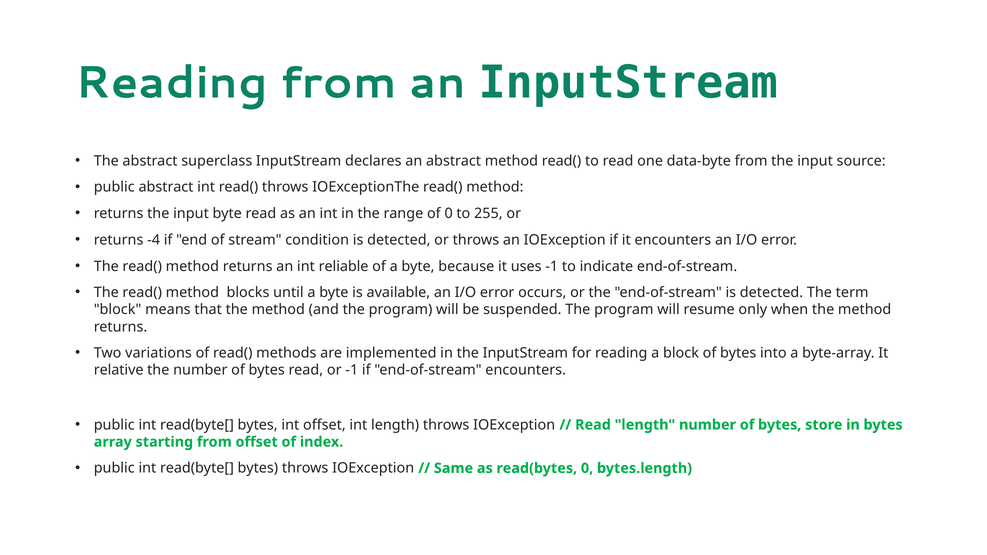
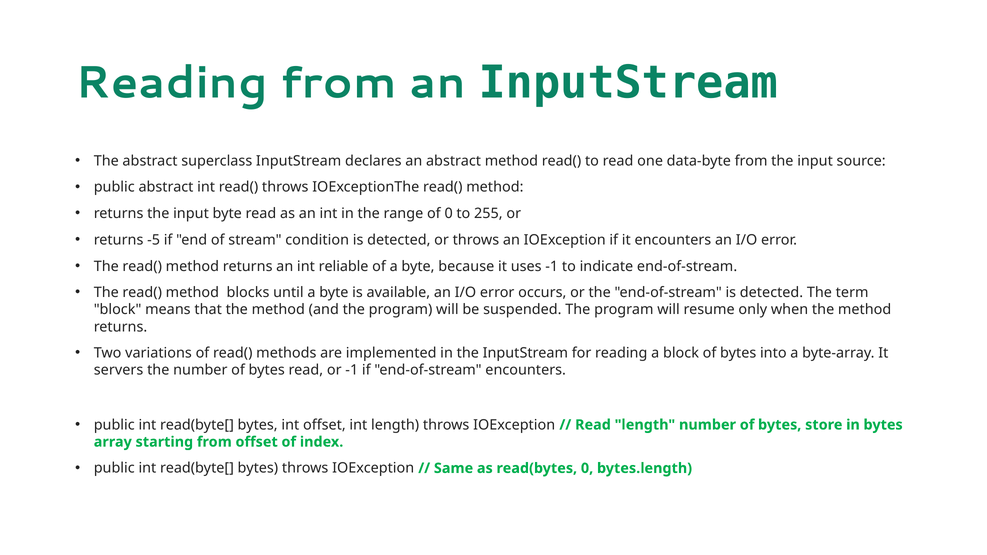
-4: -4 -> -5
relative: relative -> servers
